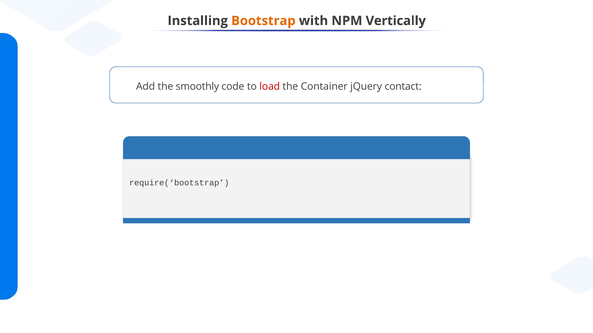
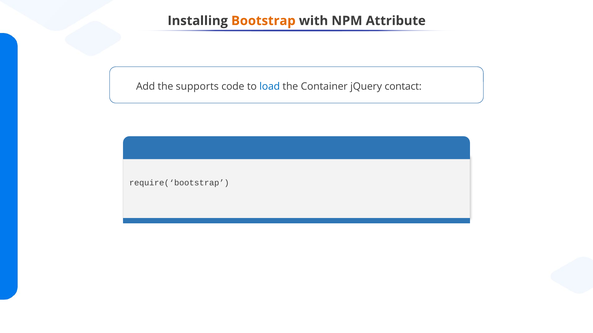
Vertically: Vertically -> Attribute
smoothly: smoothly -> supports
load colour: red -> blue
